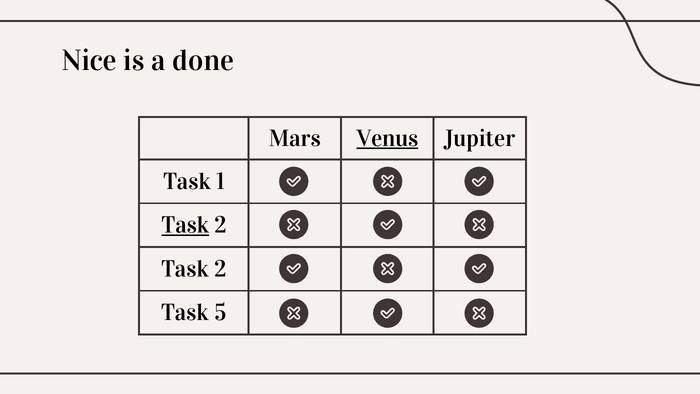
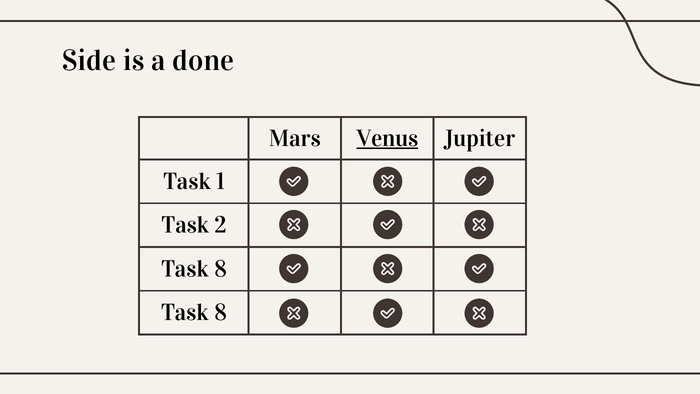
Nice: Nice -> Side
Task at (185, 225) underline: present -> none
2 at (220, 269): 2 -> 8
5 at (220, 313): 5 -> 8
